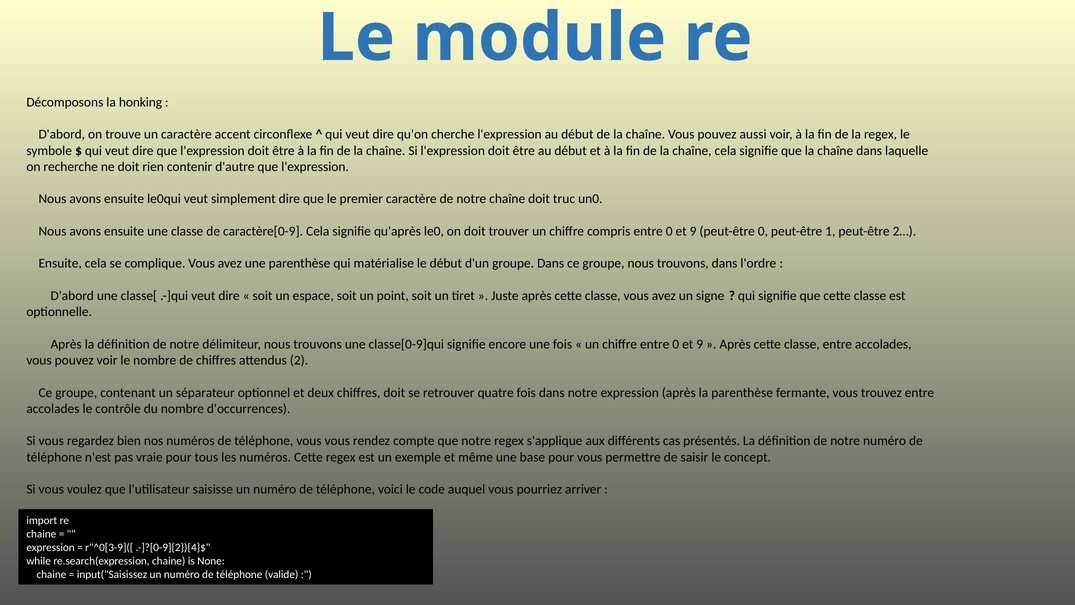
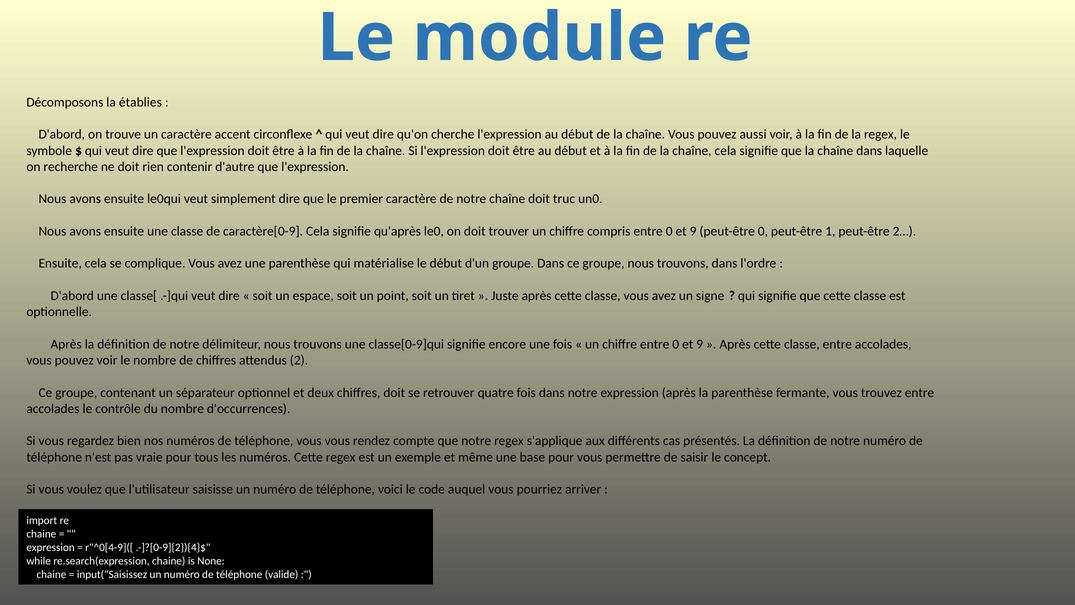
honking: honking -> établies
r"^0[3-9]([: r"^0[3-9]([ -> r"^0[4-9]([
